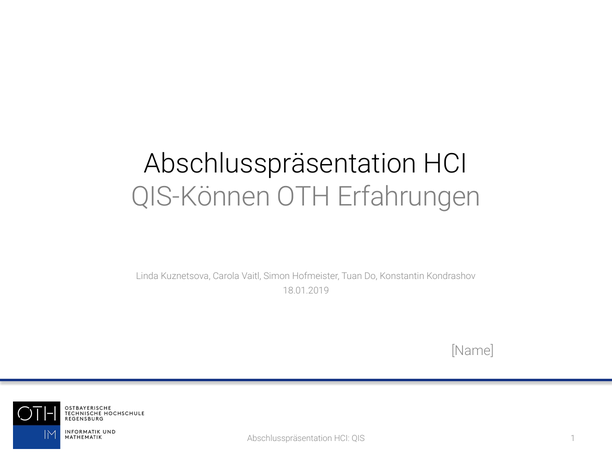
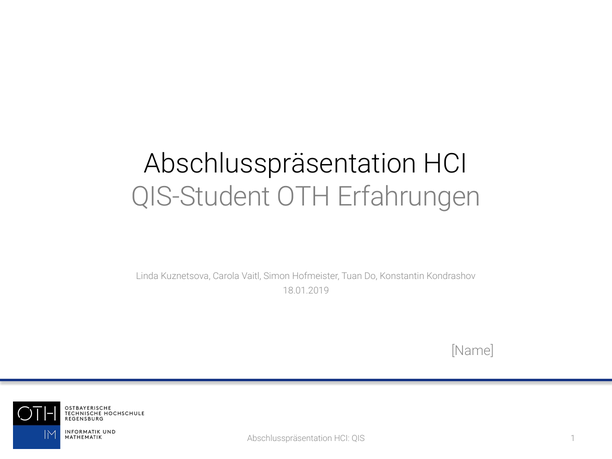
QIS-Können: QIS-Können -> QIS-Student
